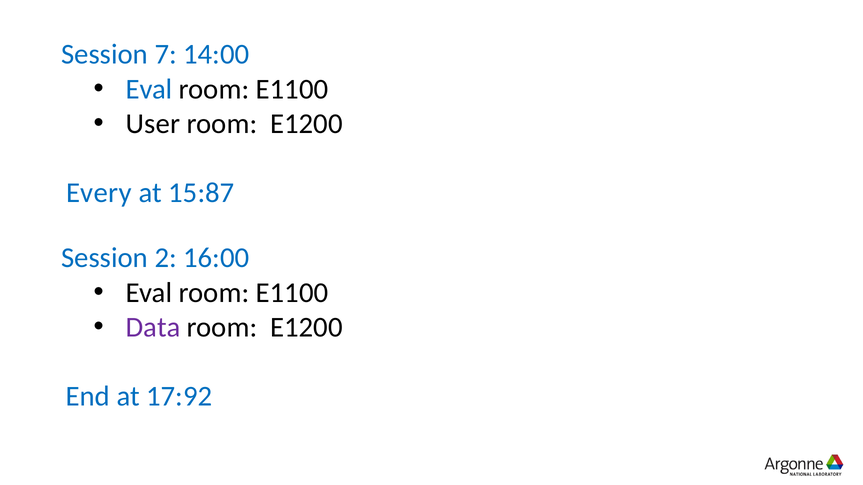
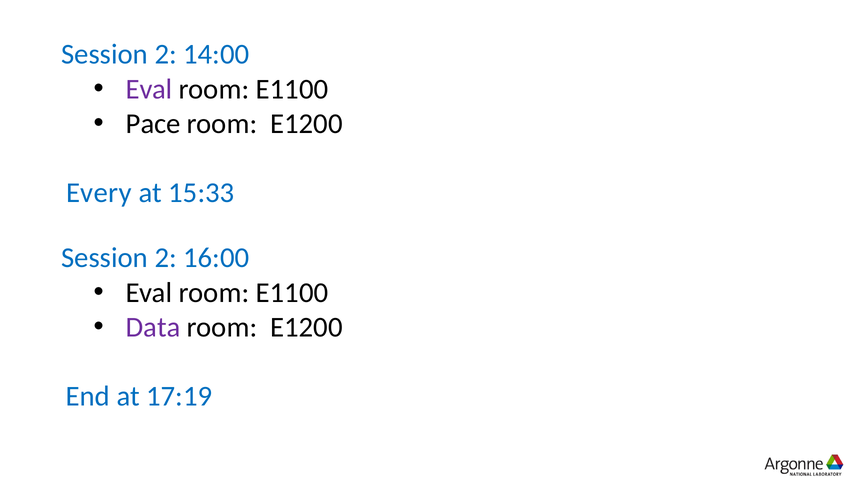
7 at (166, 54): 7 -> 2
Eval at (149, 89) colour: blue -> purple
User: User -> Pace
15:87: 15:87 -> 15:33
17:92: 17:92 -> 17:19
